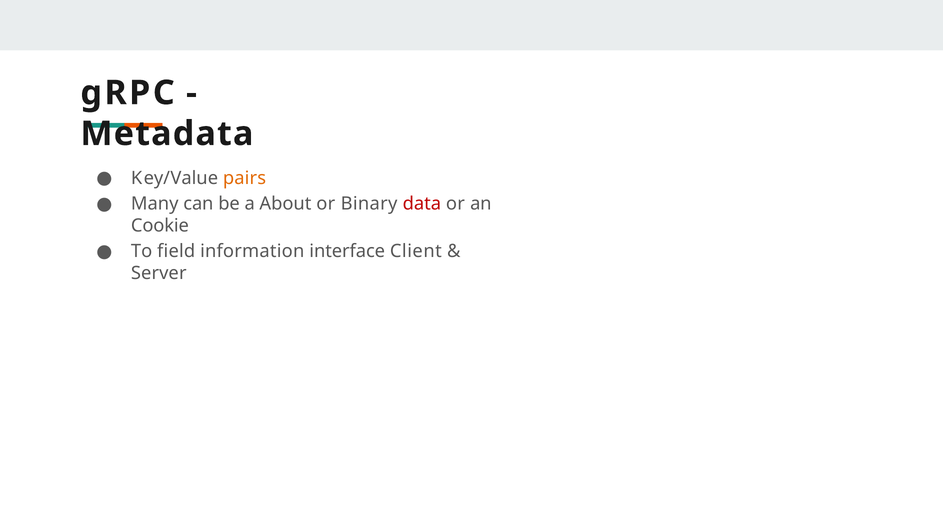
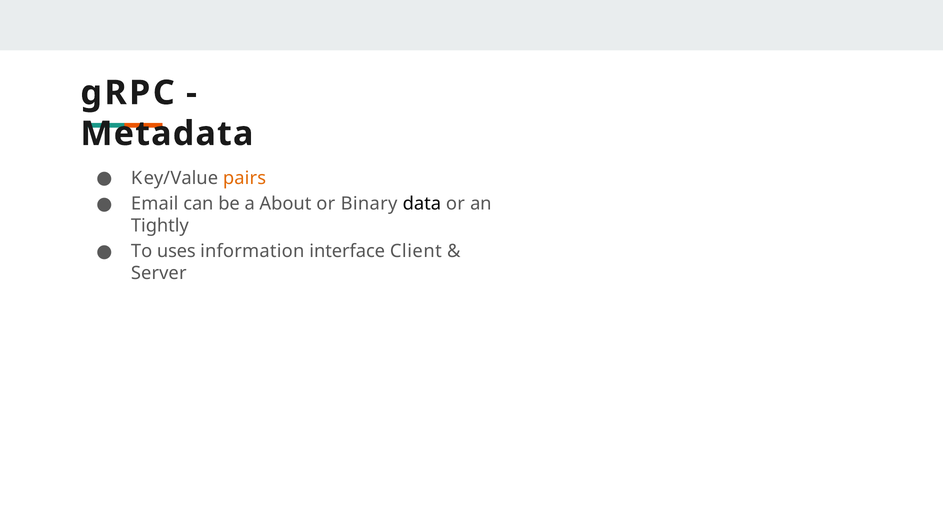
Many: Many -> Email
data colour: red -> black
Cookie: Cookie -> Tightly
field: field -> uses
